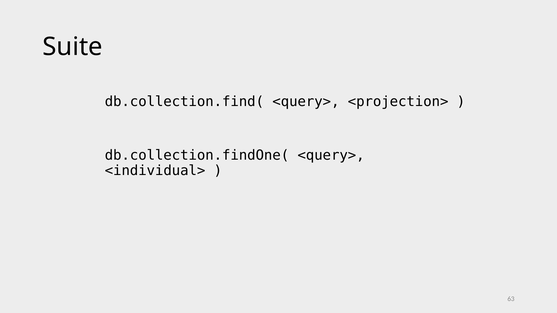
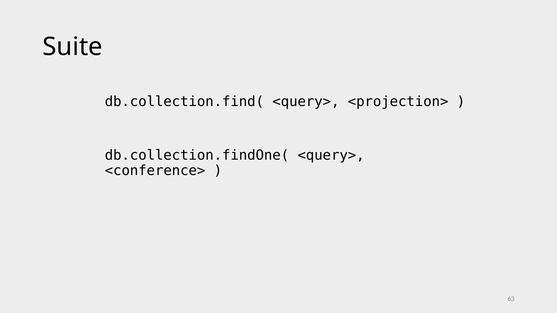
<individual>: <individual> -> <conference>
